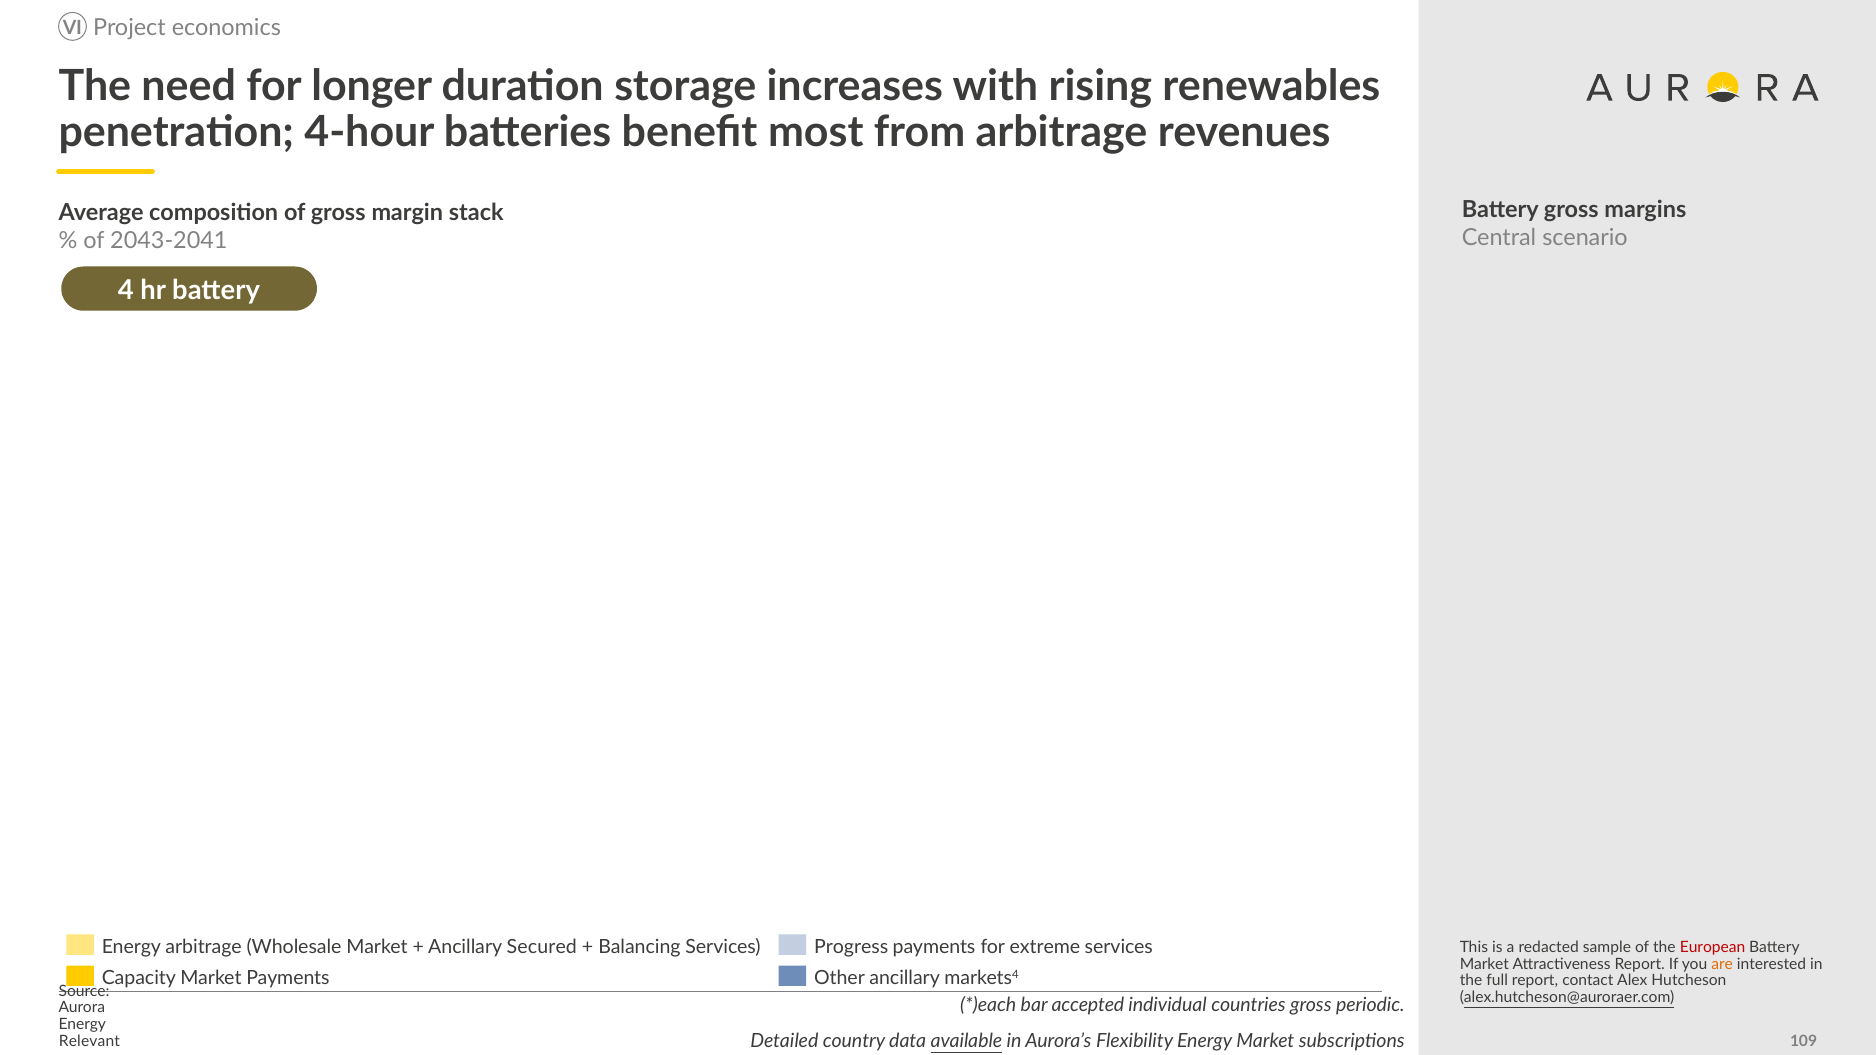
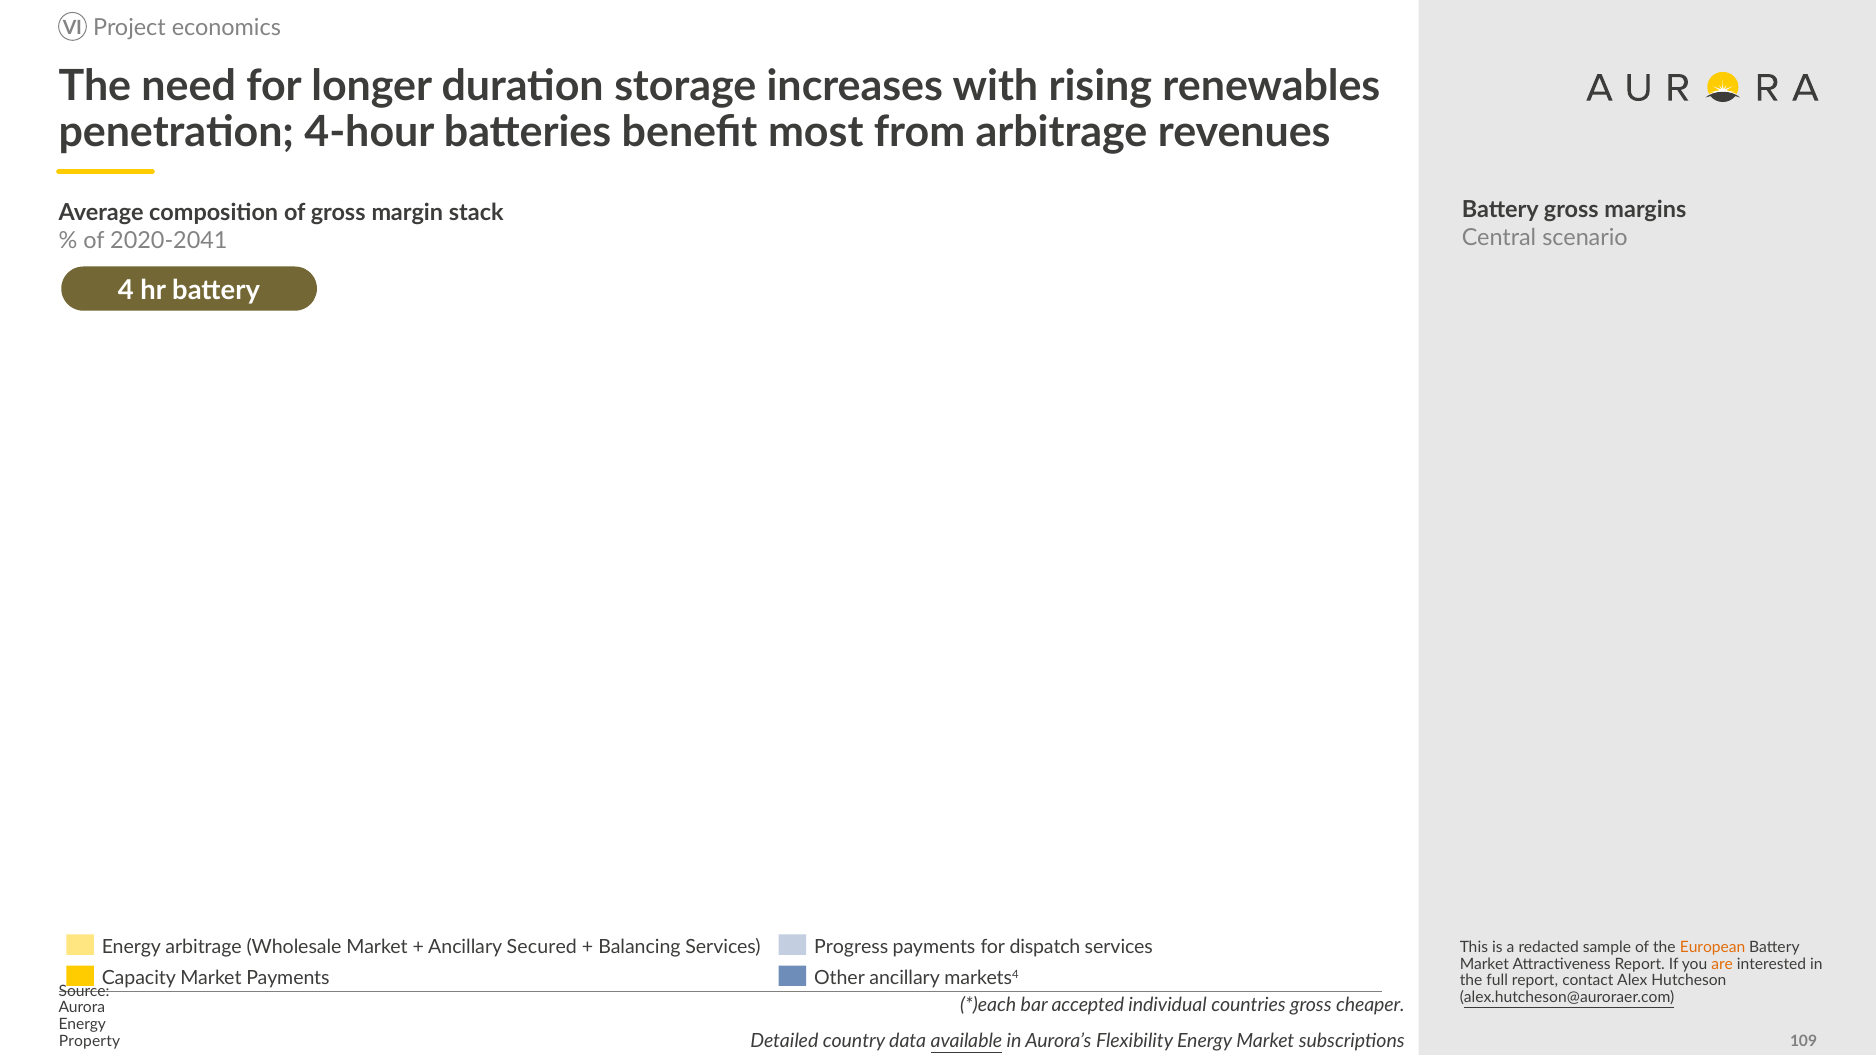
2043-2041: 2043-2041 -> 2020-2041
extreme: extreme -> dispatch
European colour: red -> orange
periodic: periodic -> cheaper
Relevant: Relevant -> Property
